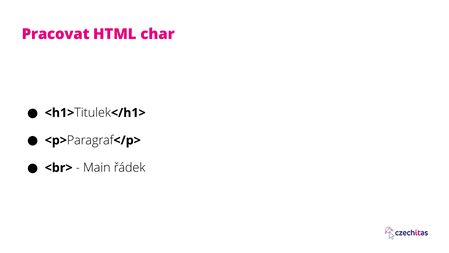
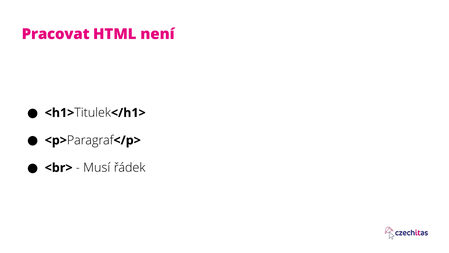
char: char -> není
Main: Main -> Musí
